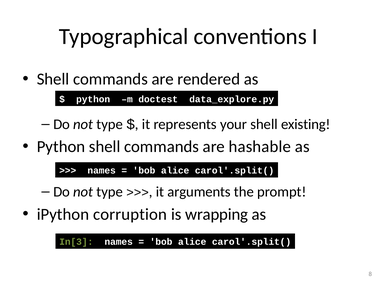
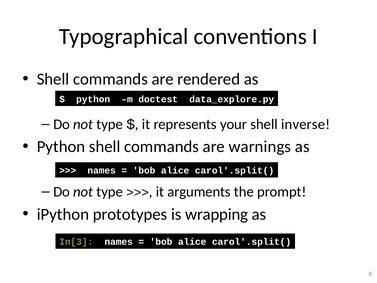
existing: existing -> inverse
hashable: hashable -> warnings
corruption: corruption -> prototypes
